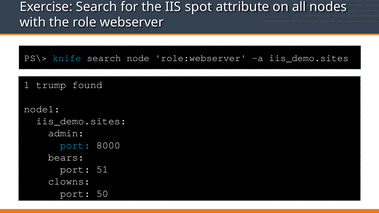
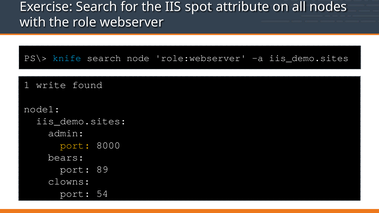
trump: trump -> write
port at (75, 145) colour: light blue -> yellow
51: 51 -> 89
50: 50 -> 54
